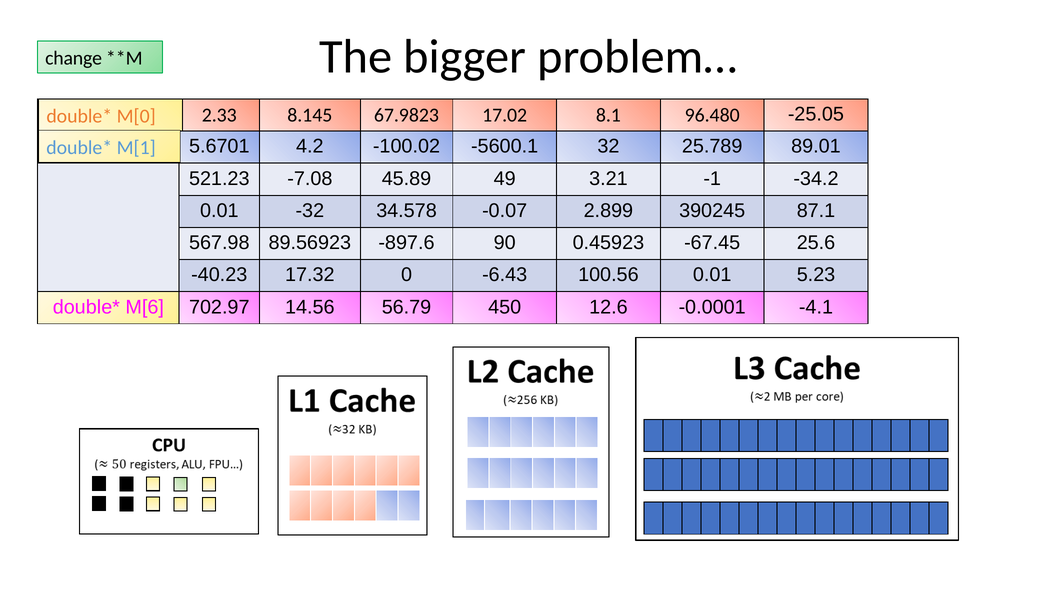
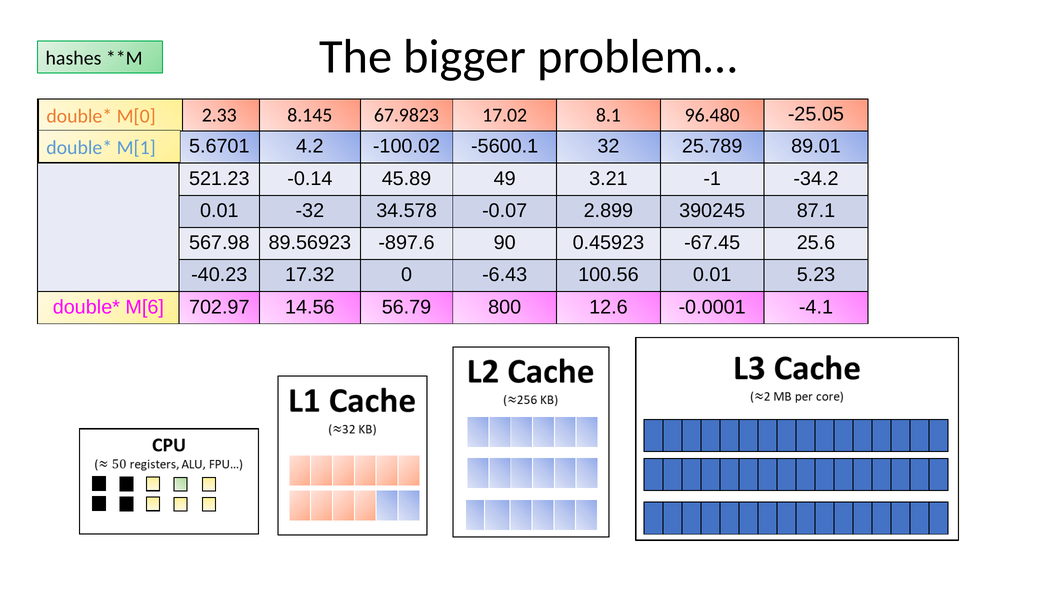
change: change -> hashes
-7.08: -7.08 -> -0.14
450: 450 -> 800
